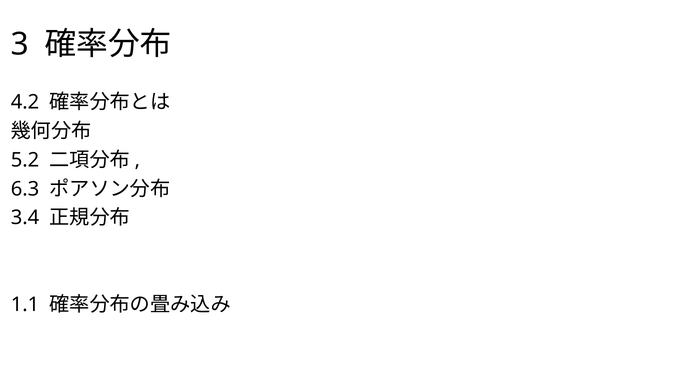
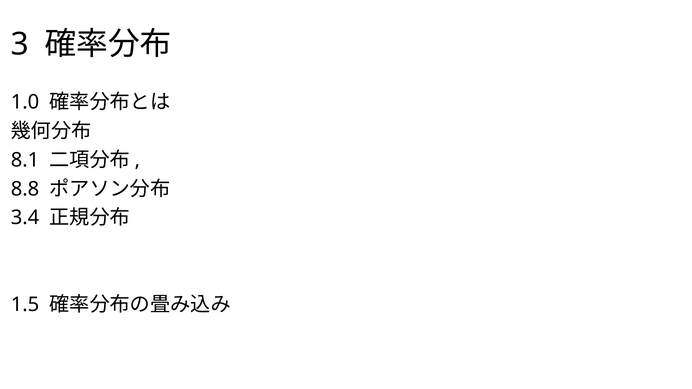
4.2: 4.2 -> 1.0
5.2: 5.2 -> 8.1
6.3: 6.3 -> 8.8
1.1: 1.1 -> 1.5
